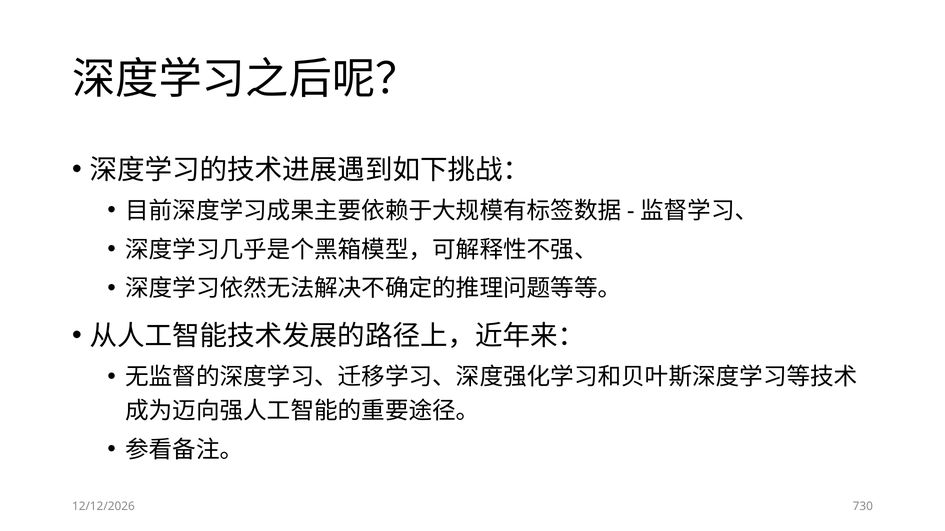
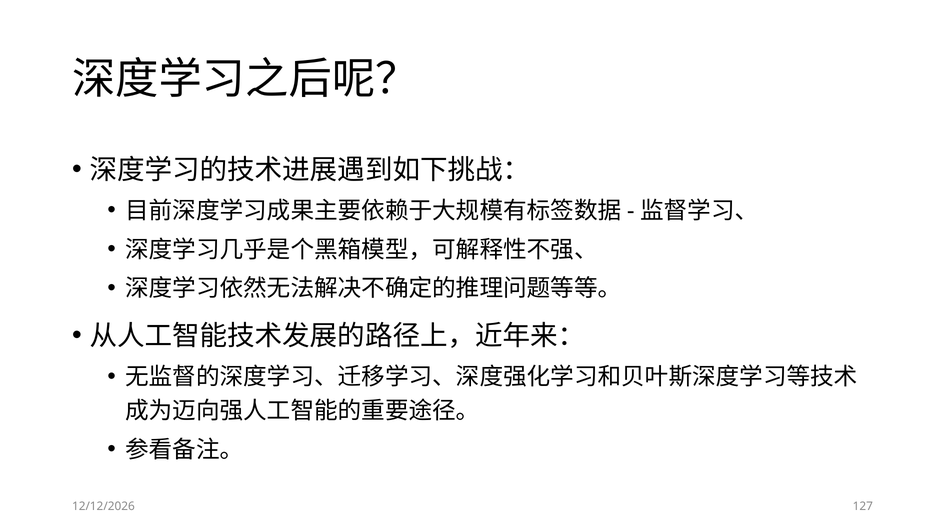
730: 730 -> 127
